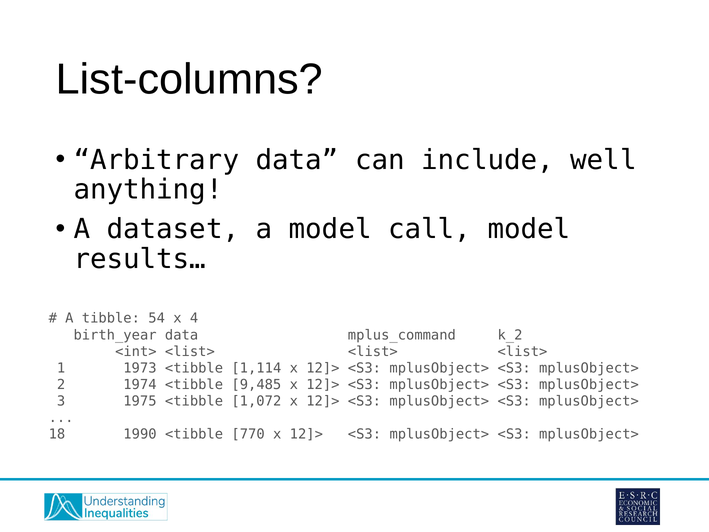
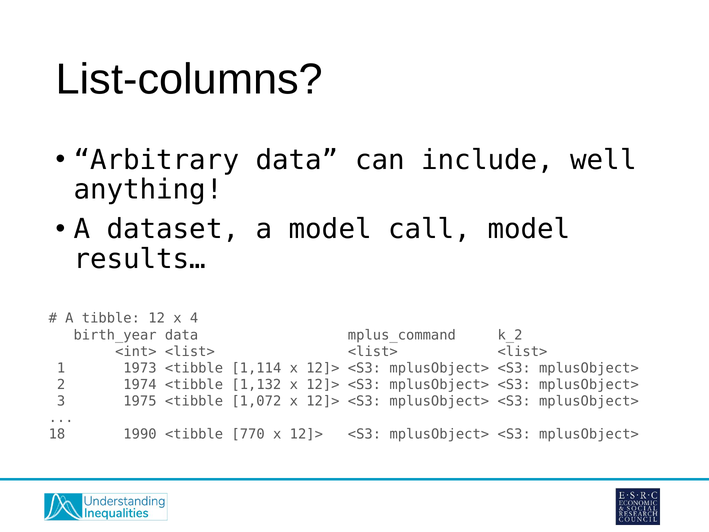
54: 54 -> 12
9,485: 9,485 -> 1,132
